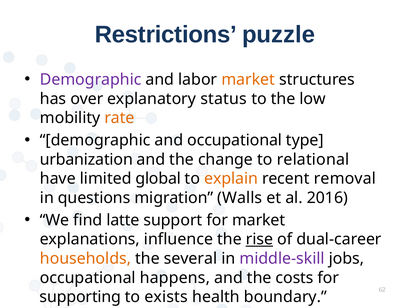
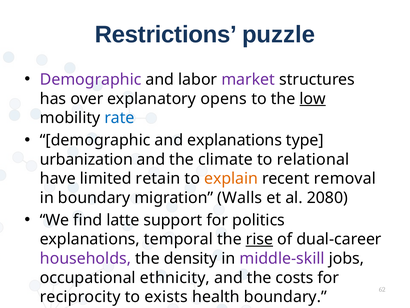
market at (248, 79) colour: orange -> purple
status: status -> opens
low underline: none -> present
rate colour: orange -> blue
and occupational: occupational -> explanations
change: change -> climate
global: global -> retain
in questions: questions -> boundary
2016: 2016 -> 2080
for market: market -> politics
influence: influence -> temporal
households colour: orange -> purple
several: several -> density
happens: happens -> ethnicity
supporting: supporting -> reciprocity
